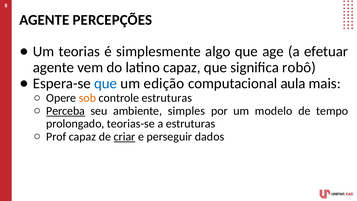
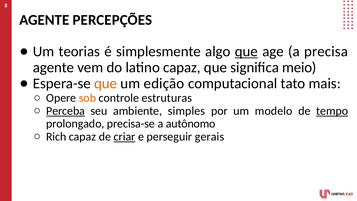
que at (246, 51) underline: none -> present
efetuar: efetuar -> precisa
robô: robô -> meio
que at (106, 83) colour: blue -> orange
aula: aula -> tato
tempo underline: none -> present
teorias-se: teorias-se -> precisa-se
a estruturas: estruturas -> autônomo
Prof: Prof -> Rich
dados: dados -> gerais
